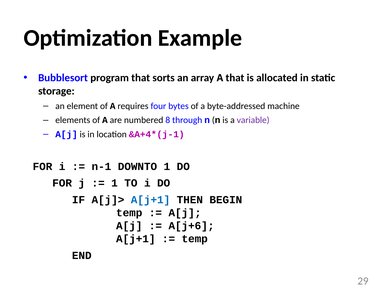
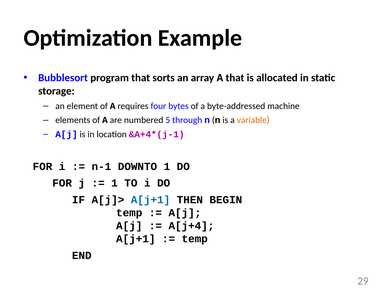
8: 8 -> 5
variable colour: purple -> orange
A[j+6: A[j+6 -> A[j+4
